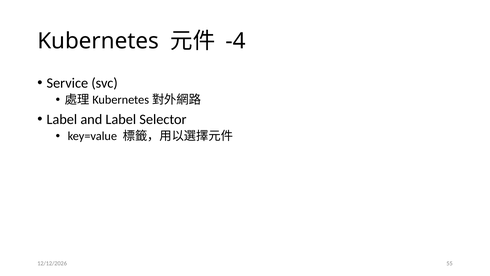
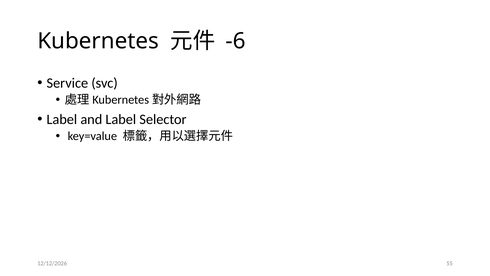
-4: -4 -> -6
